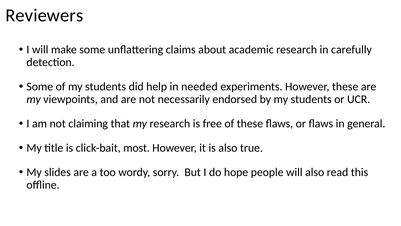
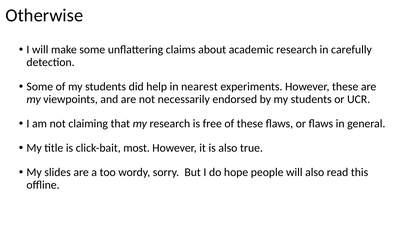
Reviewers: Reviewers -> Otherwise
needed: needed -> nearest
